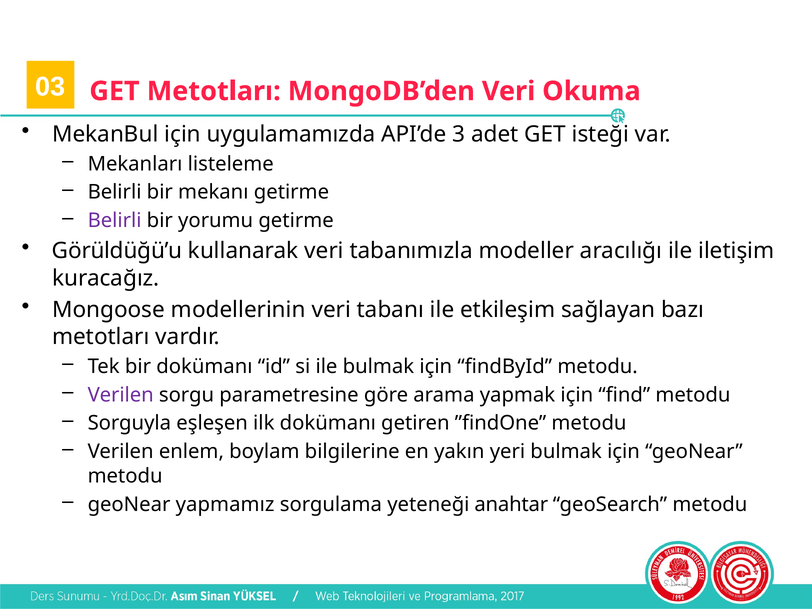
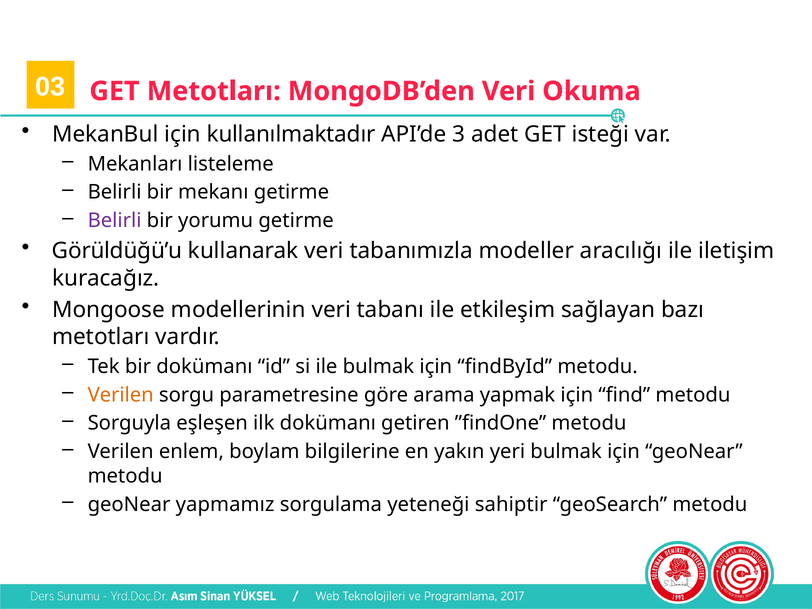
uygulamamızda: uygulamamızda -> kullanılmaktadır
Verilen at (121, 395) colour: purple -> orange
anahtar: anahtar -> sahiptir
